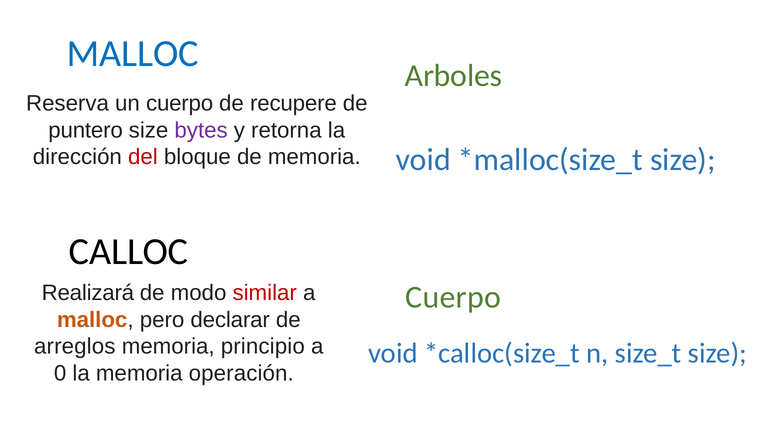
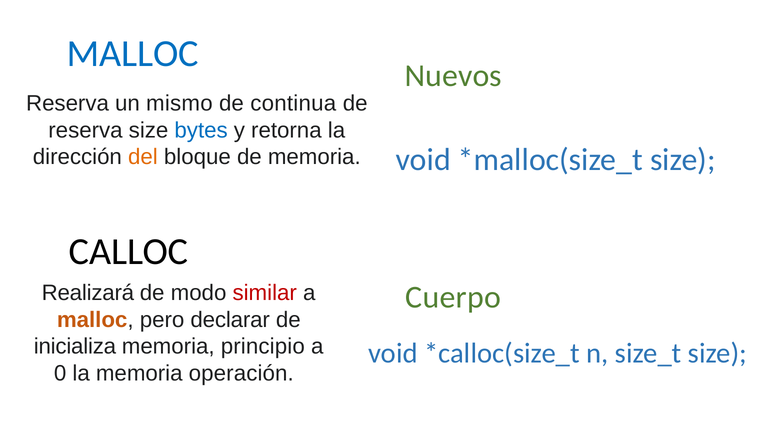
Arboles: Arboles -> Nuevos
un cuerpo: cuerpo -> mismo
recupere: recupere -> continua
puntero at (86, 130): puntero -> reserva
bytes colour: purple -> blue
del colour: red -> orange
arreglos: arreglos -> inicializa
